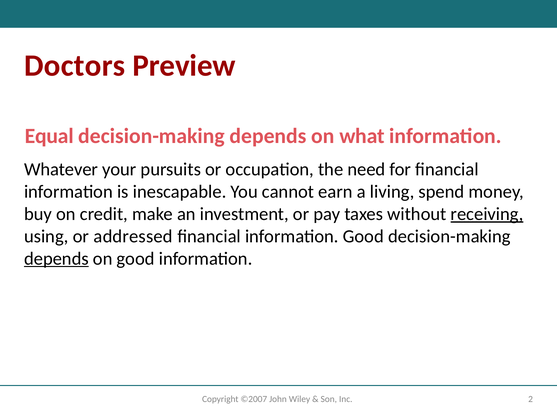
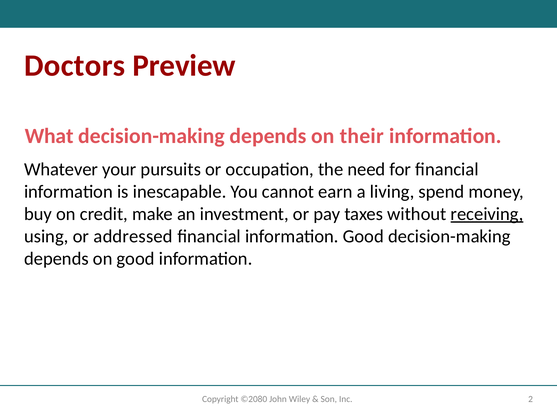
Equal: Equal -> What
what: what -> their
depends at (56, 258) underline: present -> none
©2007: ©2007 -> ©2080
